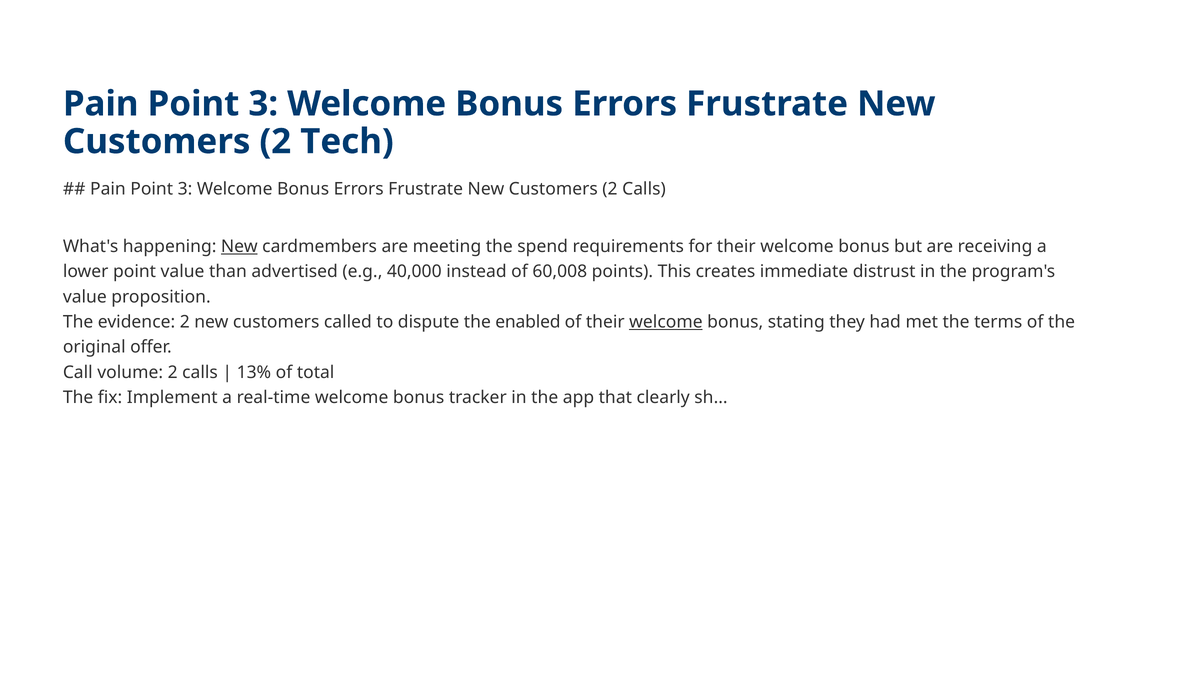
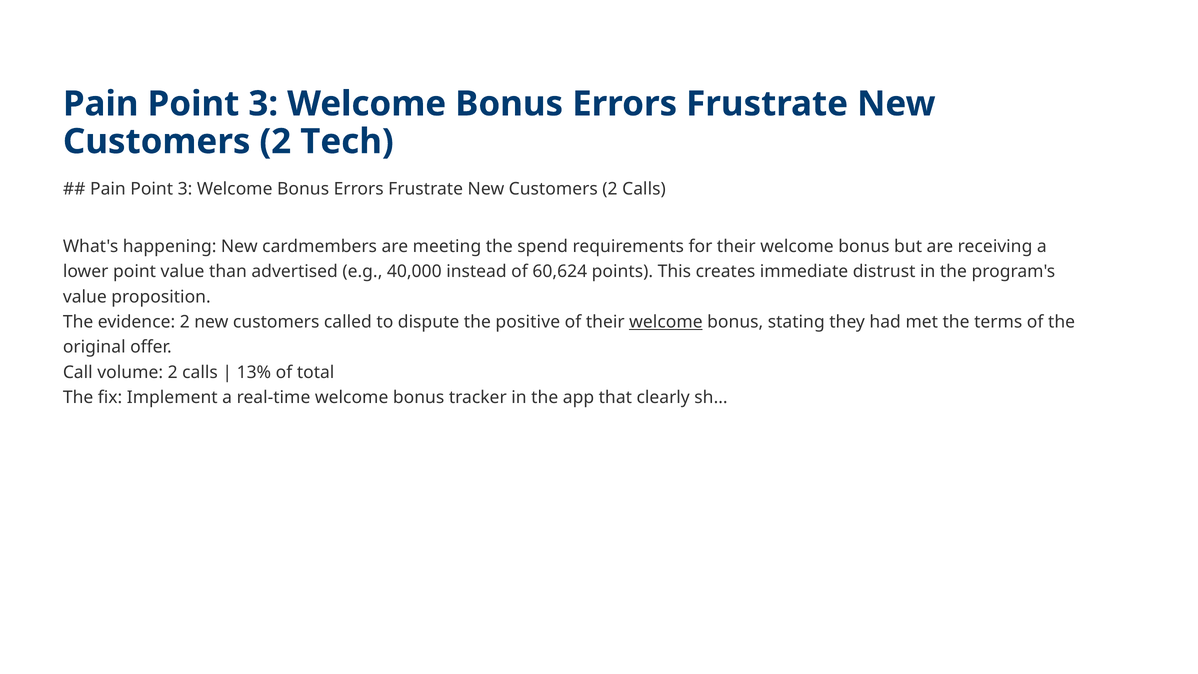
New at (239, 246) underline: present -> none
60,008: 60,008 -> 60,624
enabled: enabled -> positive
